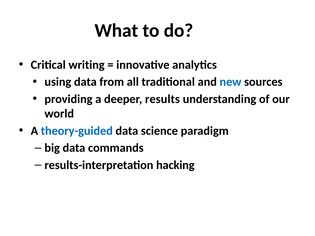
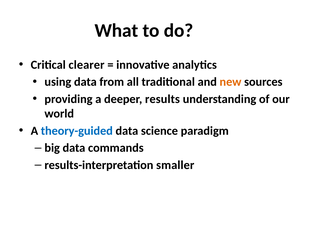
writing: writing -> clearer
new colour: blue -> orange
hacking: hacking -> smaller
